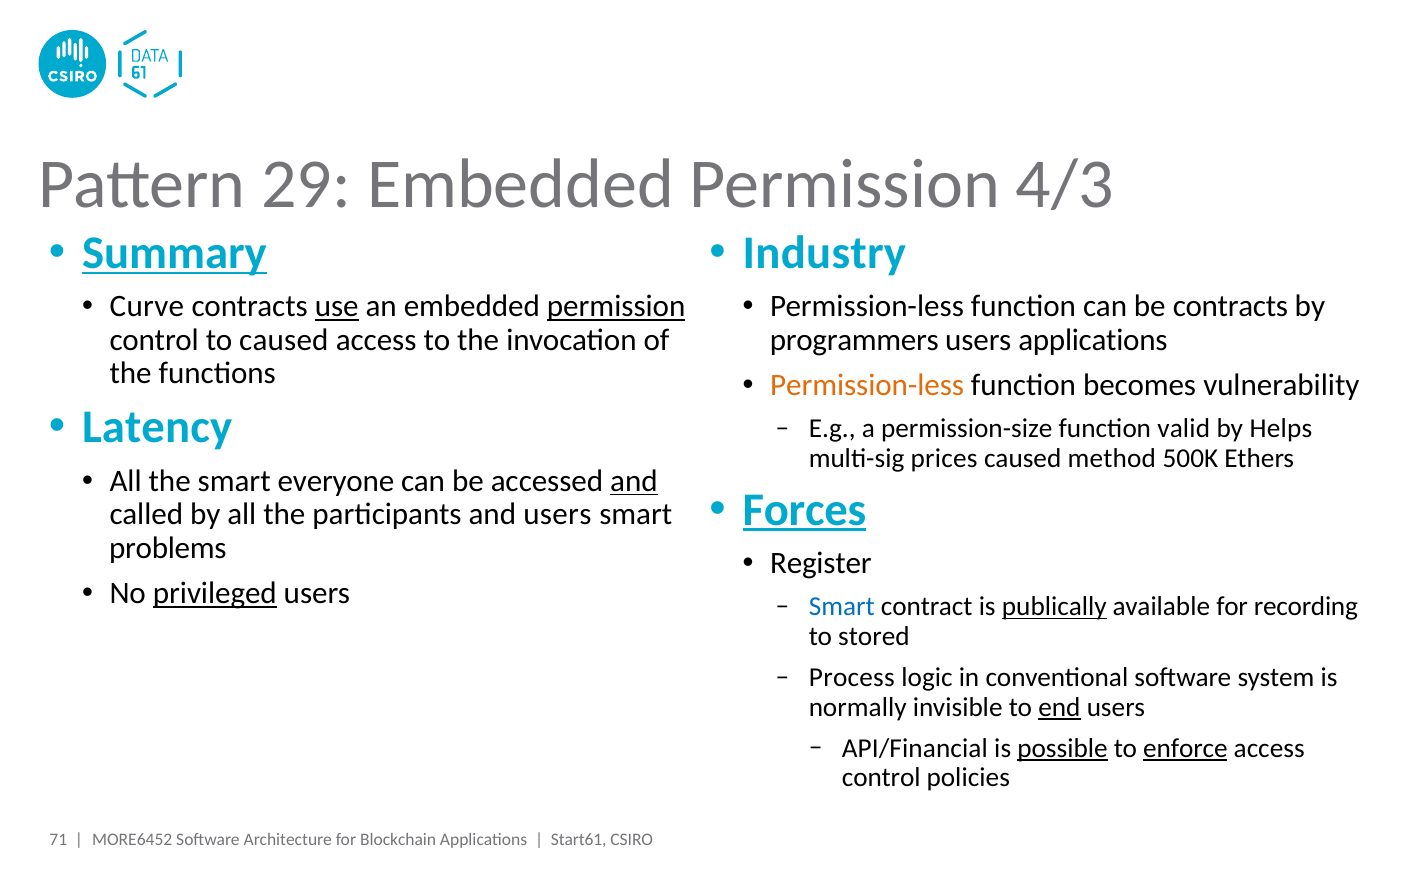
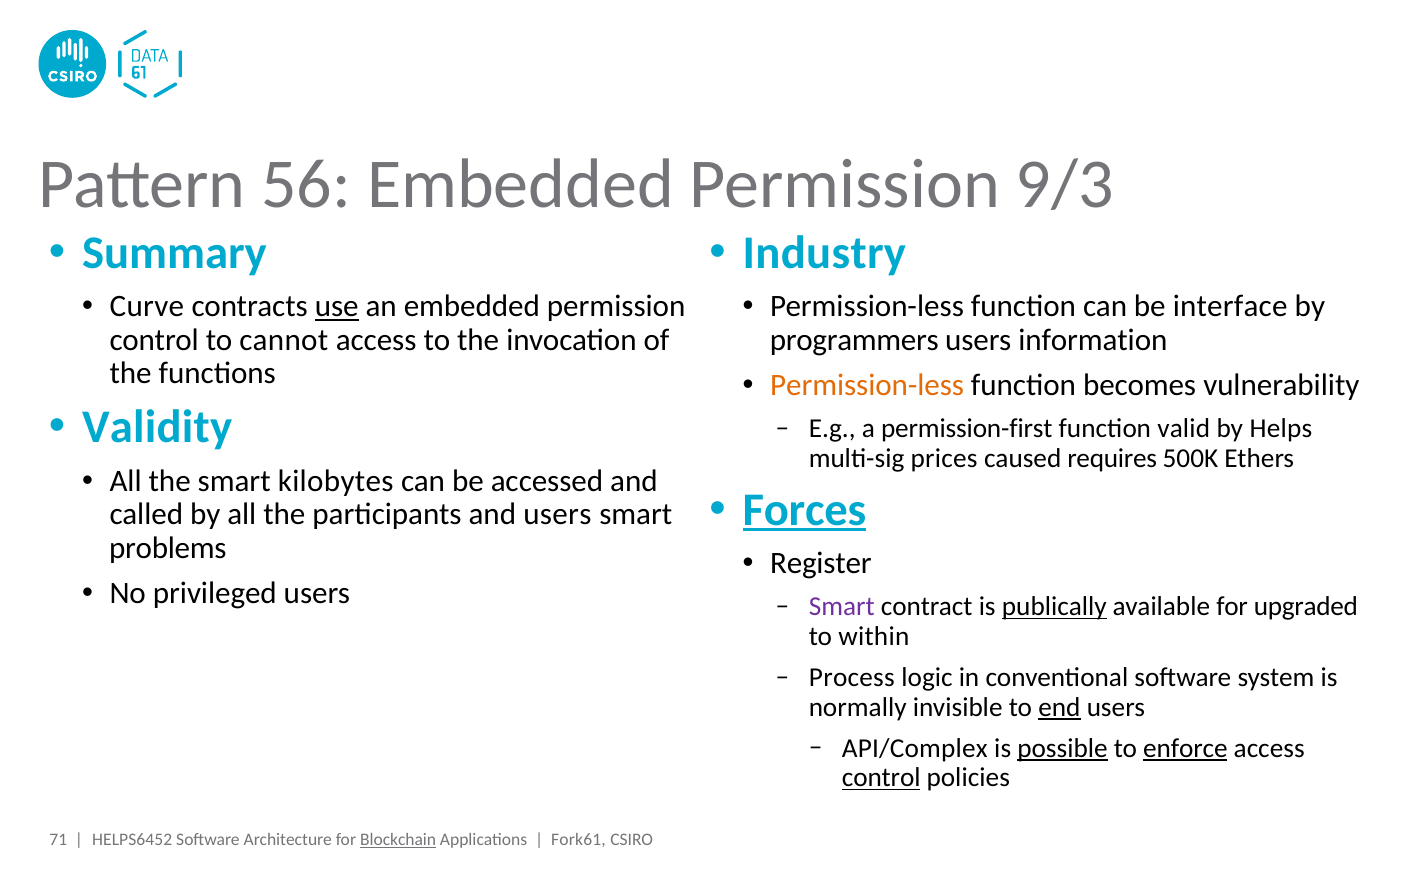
29: 29 -> 56
4/3: 4/3 -> 9/3
Summary underline: present -> none
permission at (616, 306) underline: present -> none
be contracts: contracts -> interface
to caused: caused -> cannot
users applications: applications -> information
Latency: Latency -> Validity
permission-size: permission-size -> permission-first
method: method -> requires
everyone: everyone -> kilobytes
and at (634, 481) underline: present -> none
privileged underline: present -> none
Smart at (842, 607) colour: blue -> purple
recording: recording -> upgraded
stored: stored -> within
API/Financial: API/Financial -> API/Complex
control at (881, 777) underline: none -> present
MORE6452: MORE6452 -> HELPS6452
Blockchain underline: none -> present
Start61: Start61 -> Fork61
